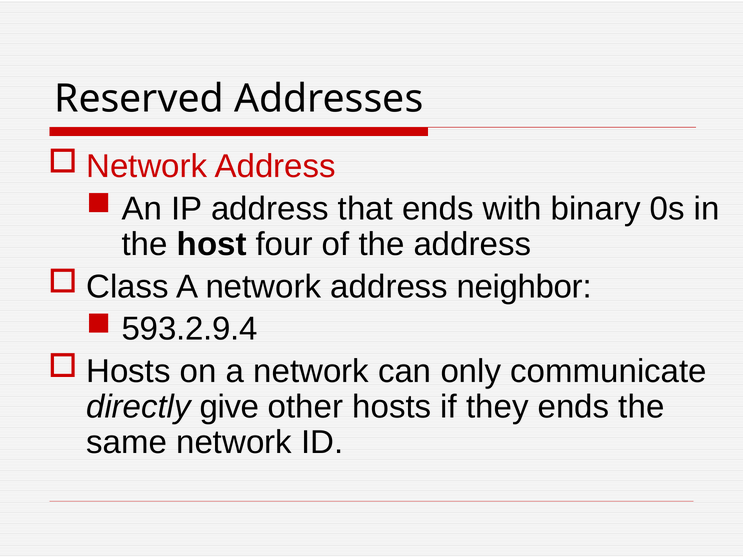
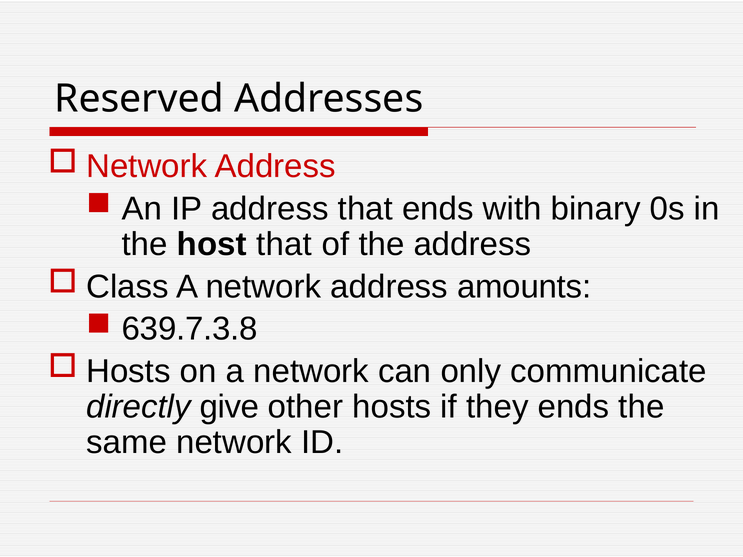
host four: four -> that
neighbor: neighbor -> amounts
593.2.9.4: 593.2.9.4 -> 639.7.3.8
